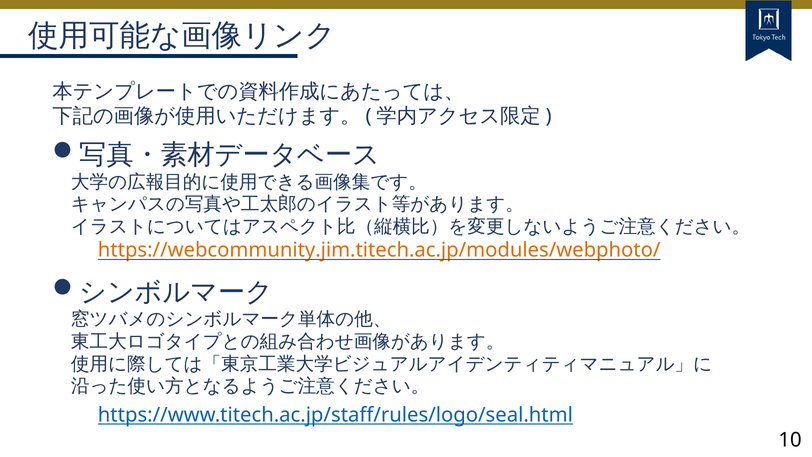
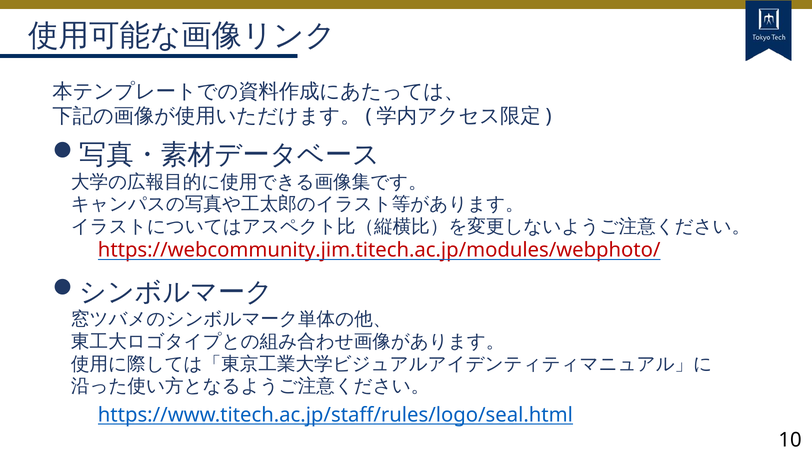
https://webcommunity.jim.titech.ac.jp/modules/webphoto/ colour: orange -> red
